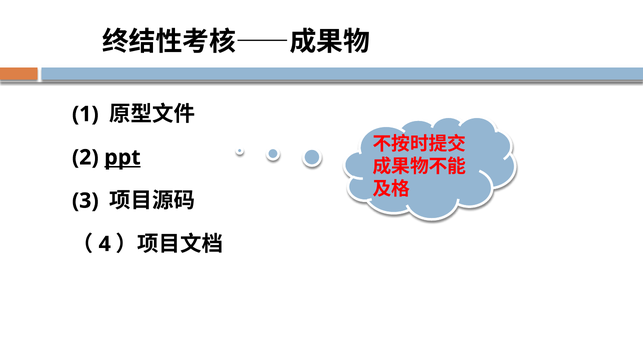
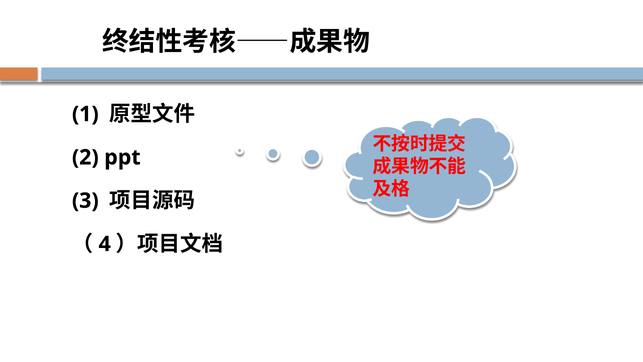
ppt underline: present -> none
